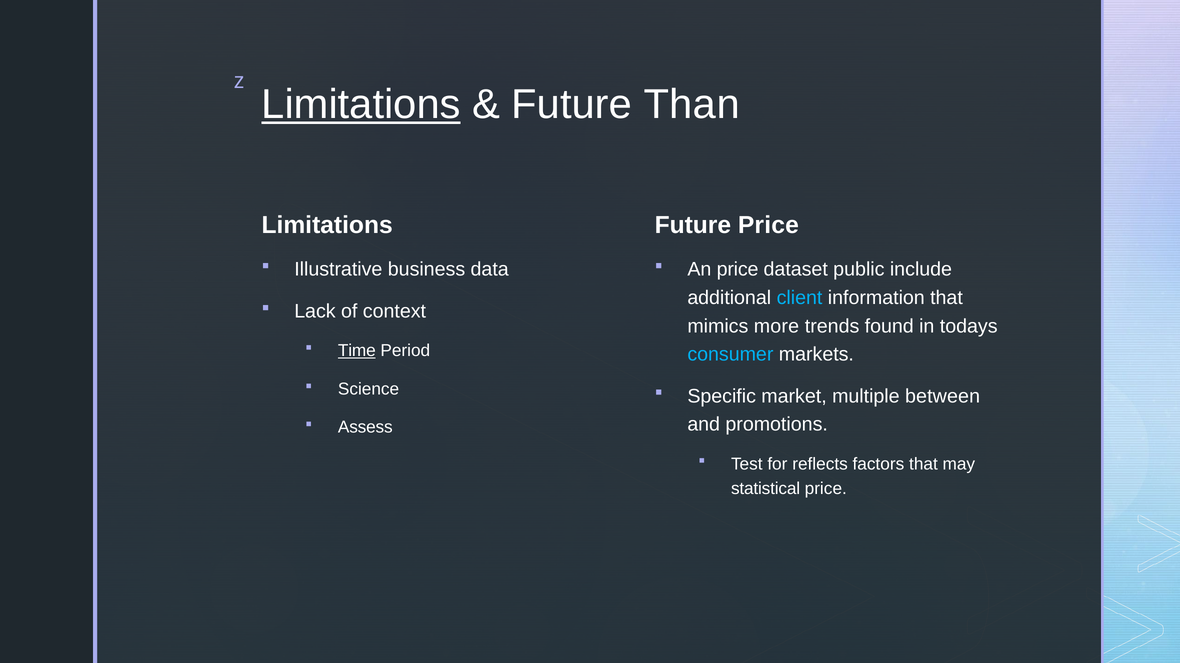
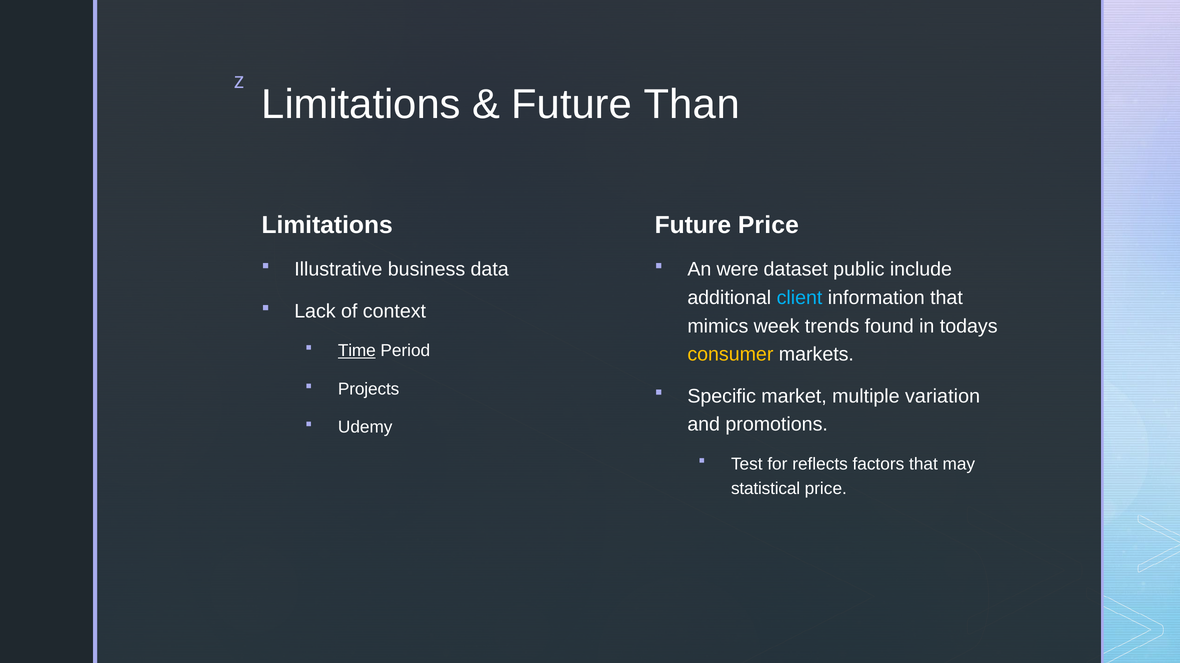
Limitations at (361, 105) underline: present -> none
An price: price -> were
more: more -> week
consumer colour: light blue -> yellow
Science: Science -> Projects
between: between -> variation
Assess: Assess -> Udemy
